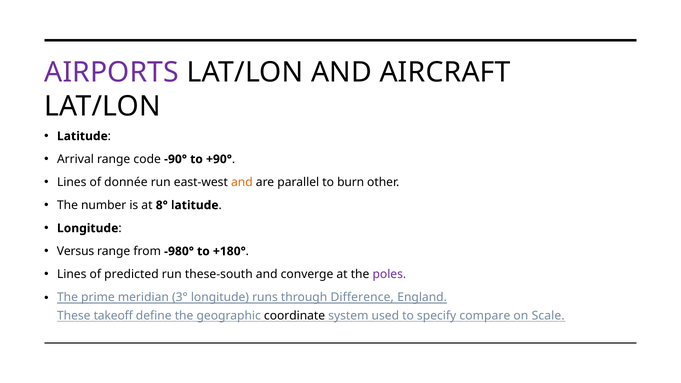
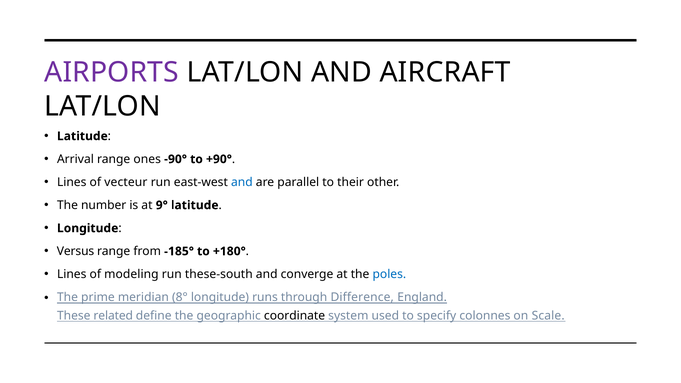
code: code -> ones
donnée: donnée -> vecteur
and at (242, 182) colour: orange -> blue
burn: burn -> their
8°: 8° -> 9°
-980°: -980° -> -185°
predicted: predicted -> modeling
poles colour: purple -> blue
3°: 3° -> 8°
takeoff: takeoff -> related
compare: compare -> colonnes
